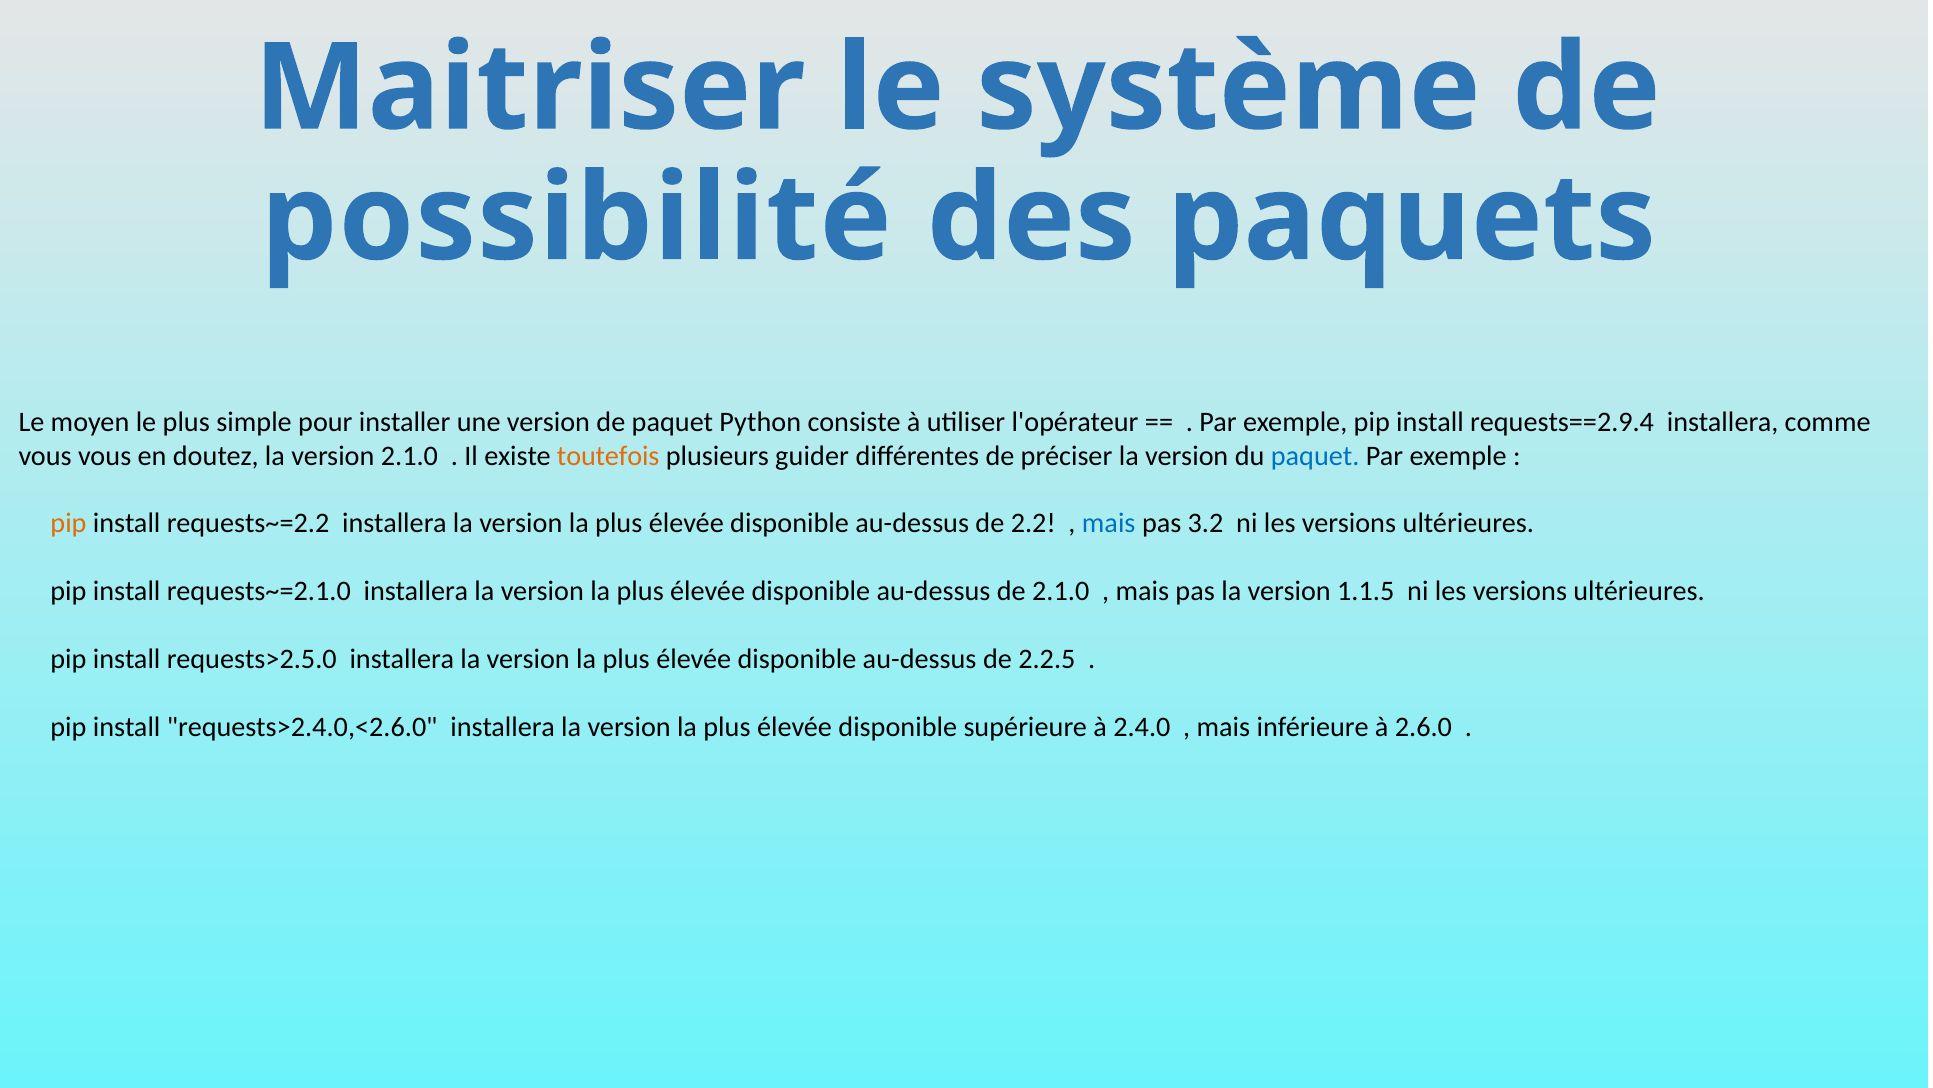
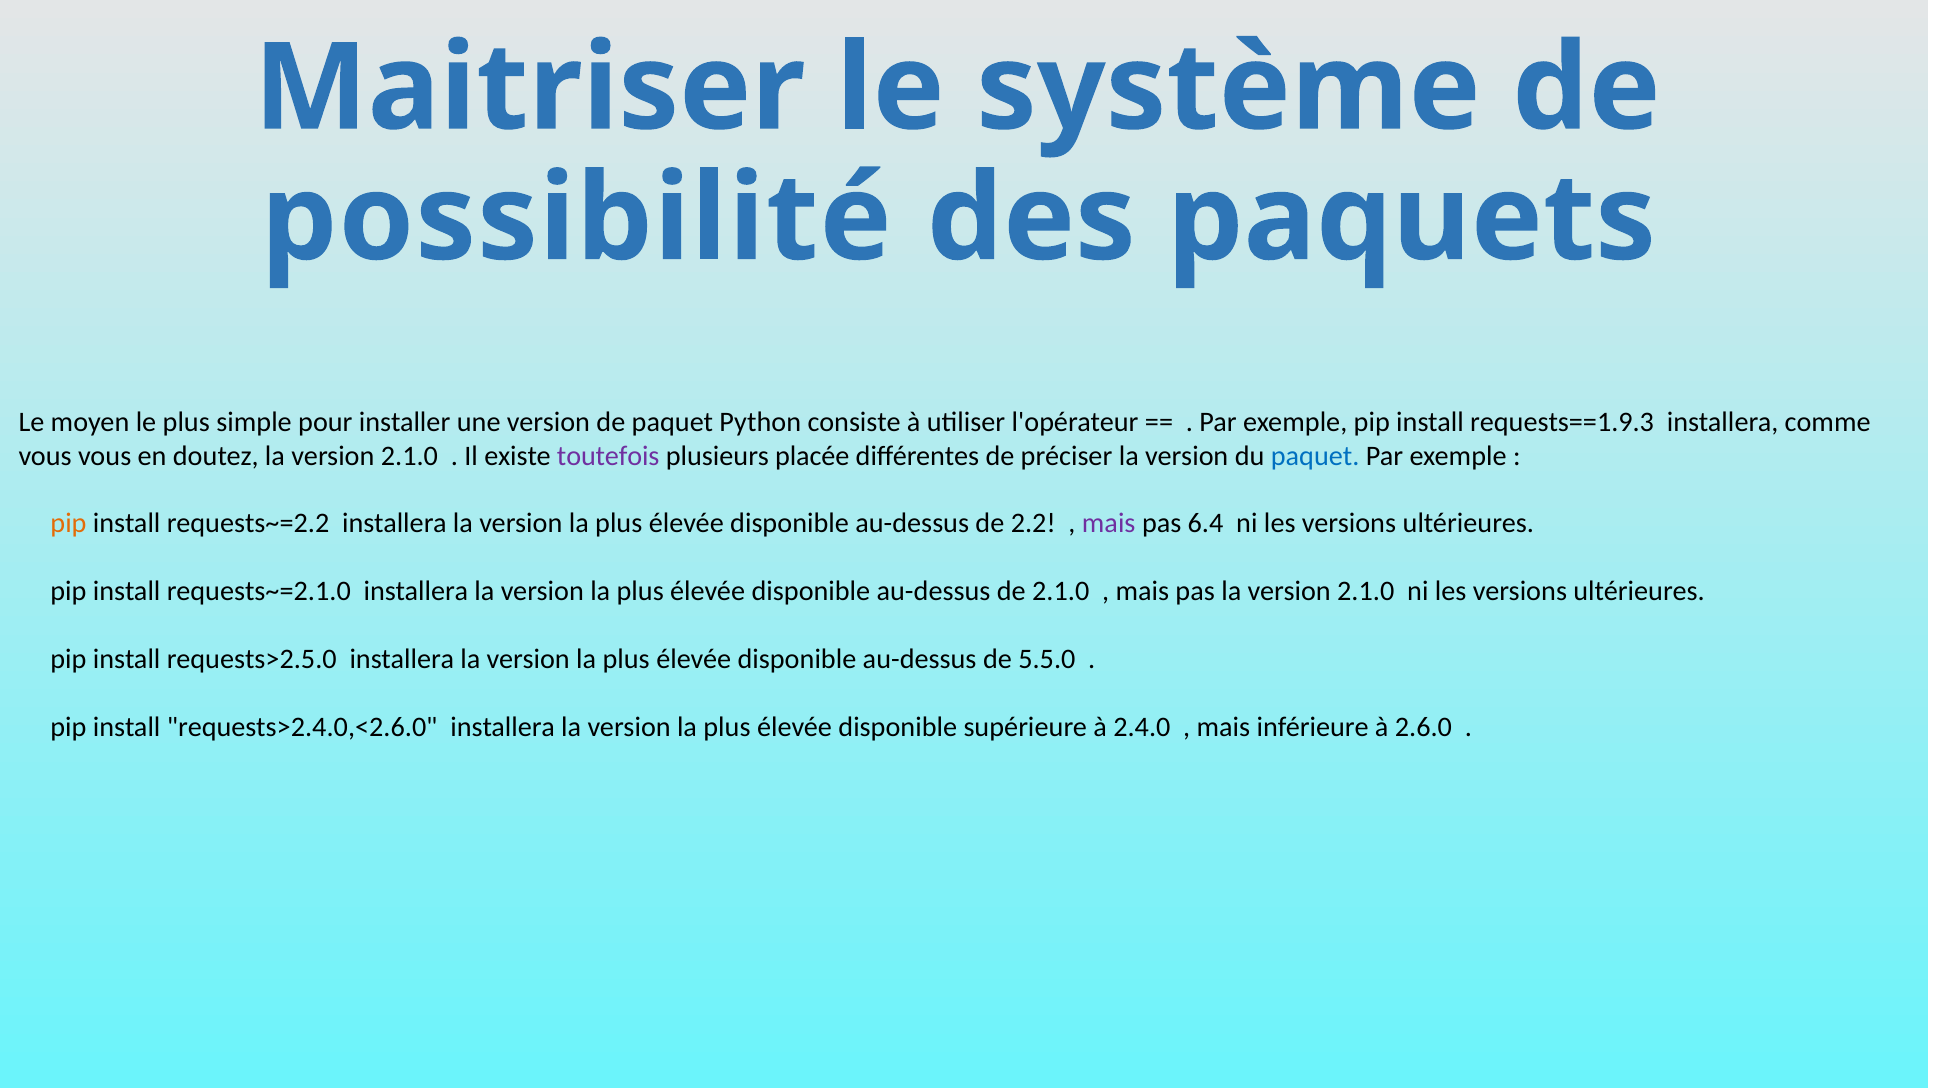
requests==2.9.4: requests==2.9.4 -> requests==1.9.3
toutefois colour: orange -> purple
guider: guider -> placée
mais at (1109, 523) colour: blue -> purple
3.2: 3.2 -> 6.4
pas la version 1.1.5: 1.1.5 -> 2.1.0
2.2.5: 2.2.5 -> 5.5.0
